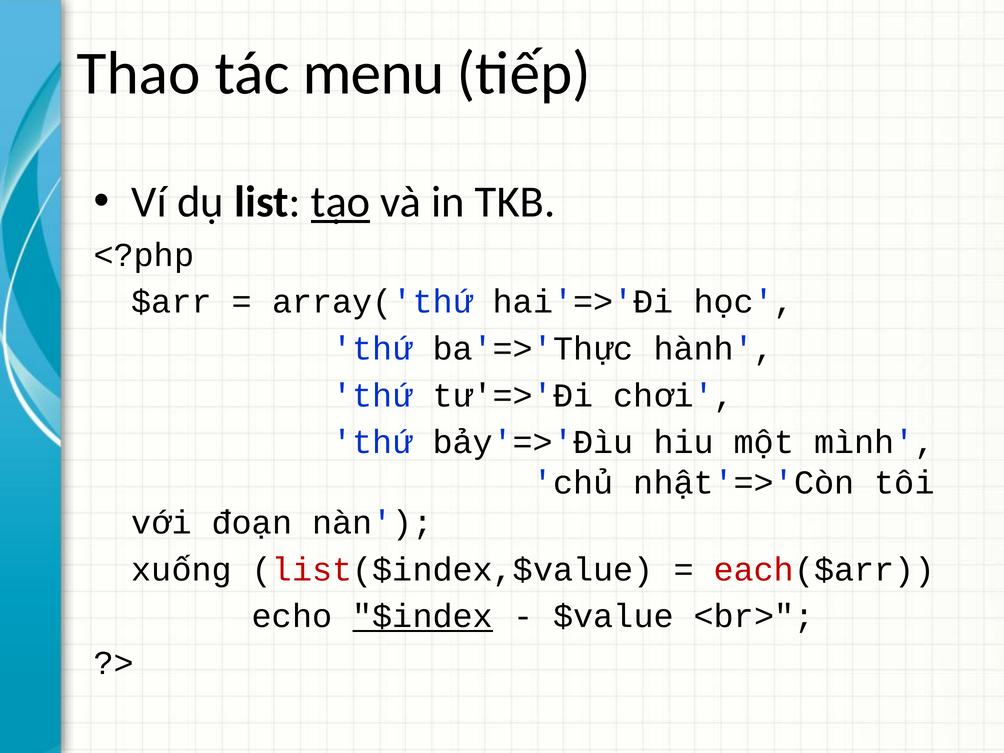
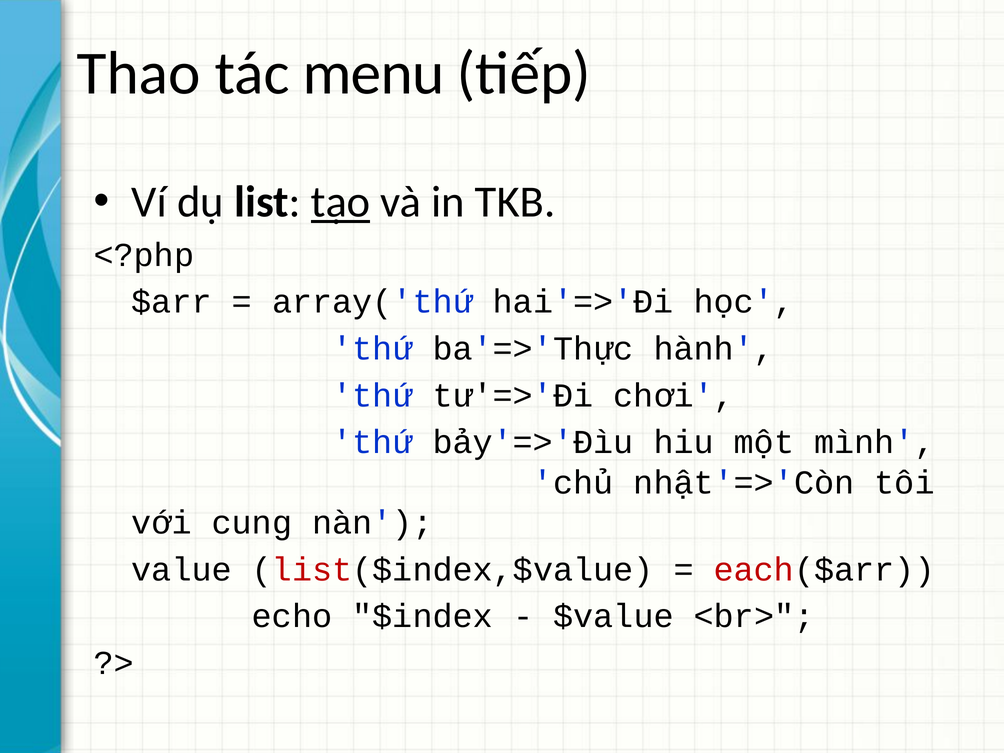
đoạn: đoạn -> cung
xuống: xuống -> value
$index underline: present -> none
